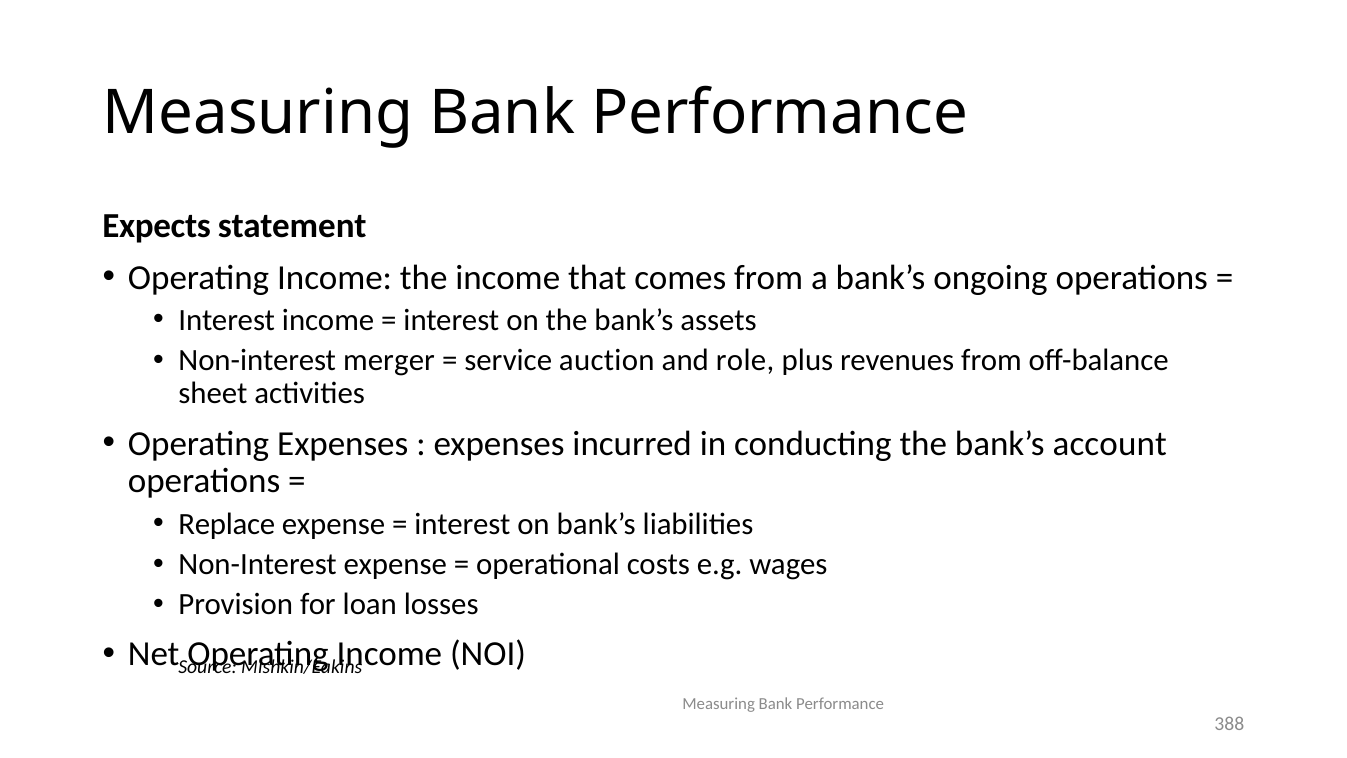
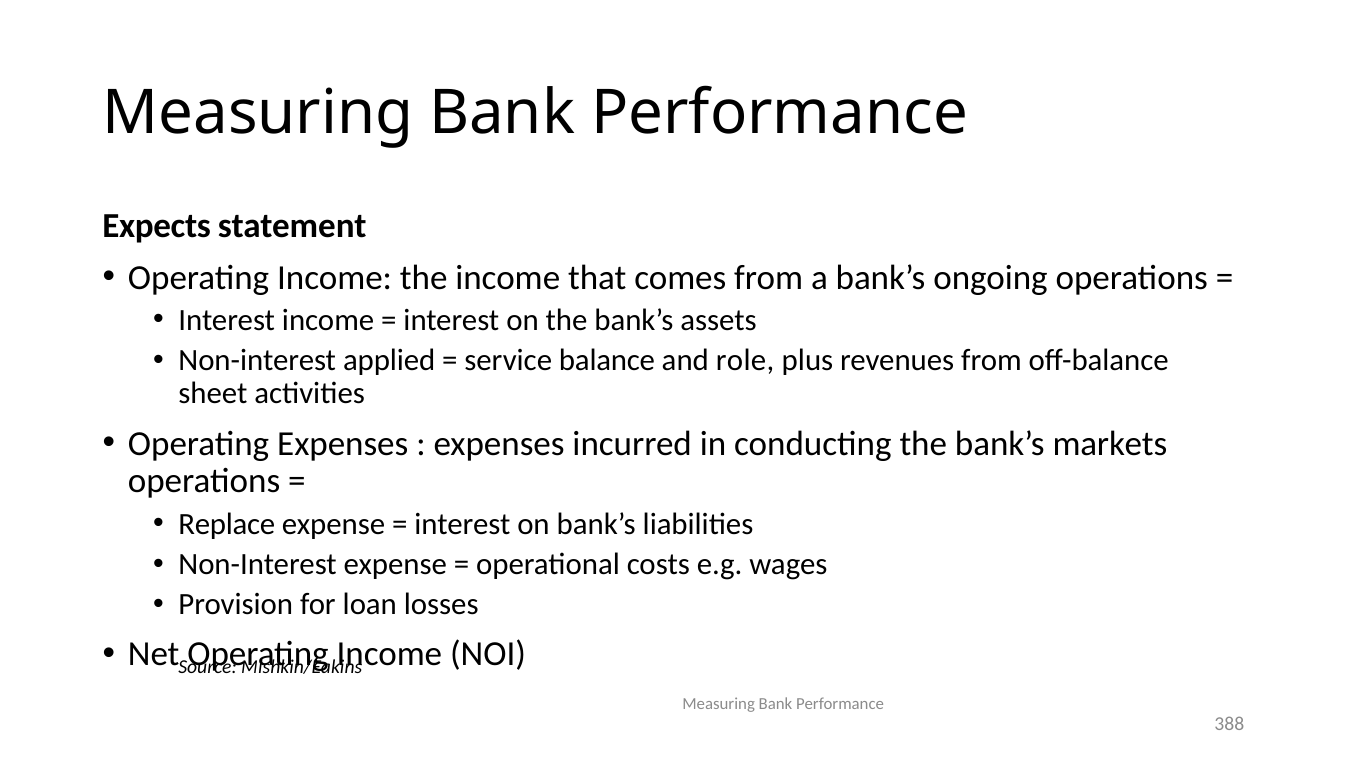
merger: merger -> applied
auction: auction -> balance
account: account -> markets
